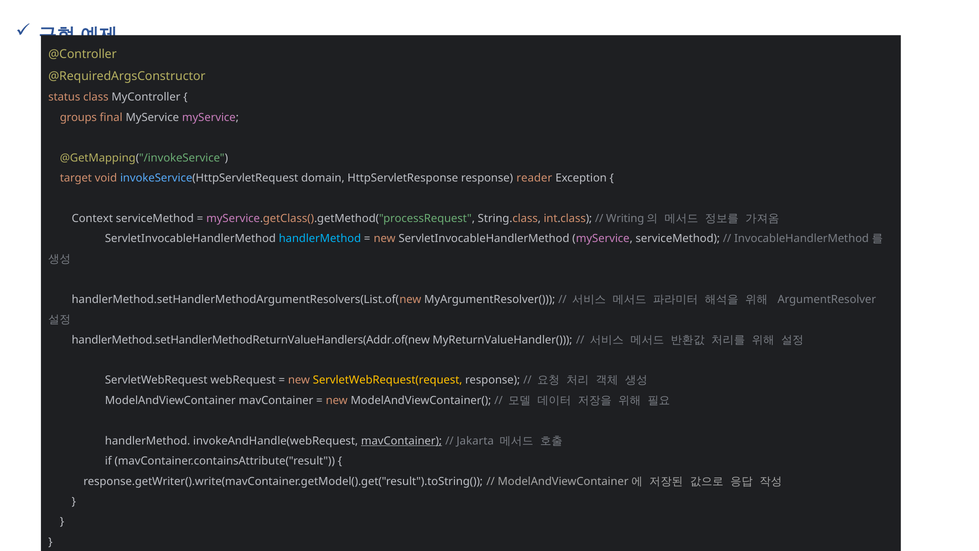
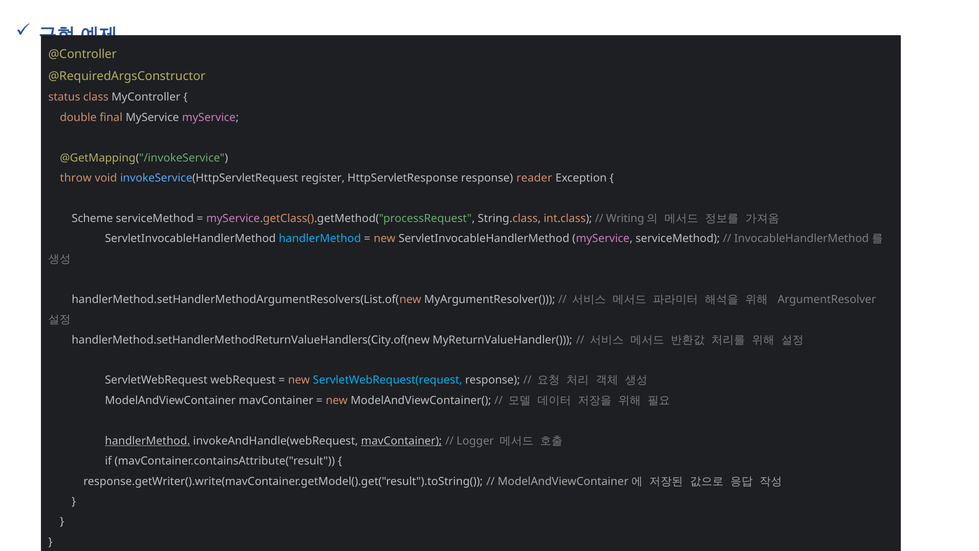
groups: groups -> double
target: target -> throw
domain: domain -> register
Context: Context -> Scheme
handlerMethod.setHandlerMethodReturnValueHandlers(Addr.of(new: handlerMethod.setHandlerMethodReturnValueHandlers(Addr.of(new -> handlerMethod.setHandlerMethodReturnValueHandlers(City.of(new
ServletWebRequest(request colour: yellow -> light blue
handlerMethod at (148, 441) underline: none -> present
Jakarta: Jakarta -> Logger
